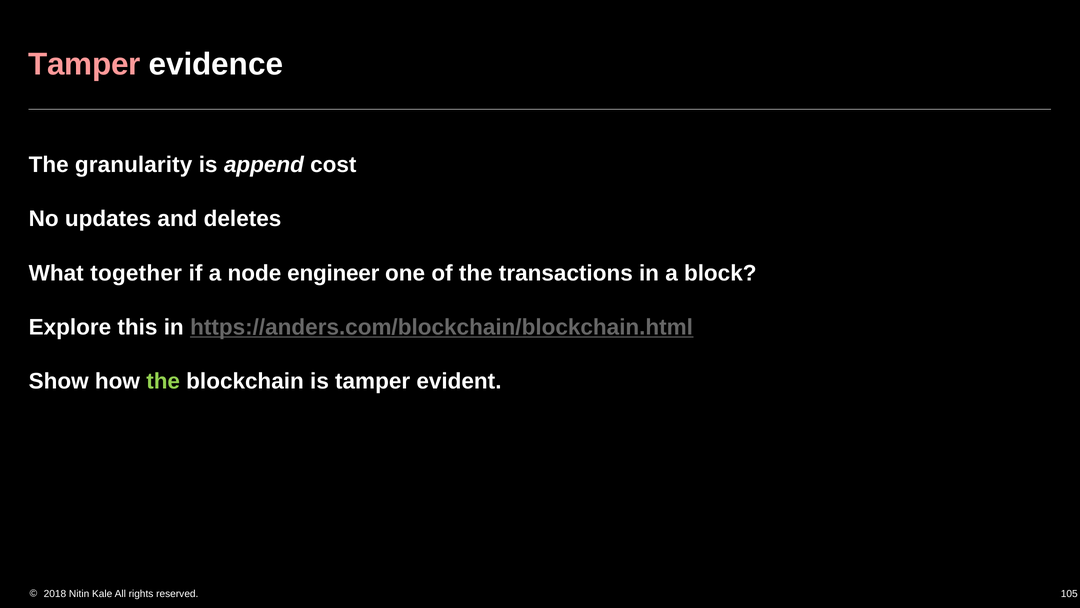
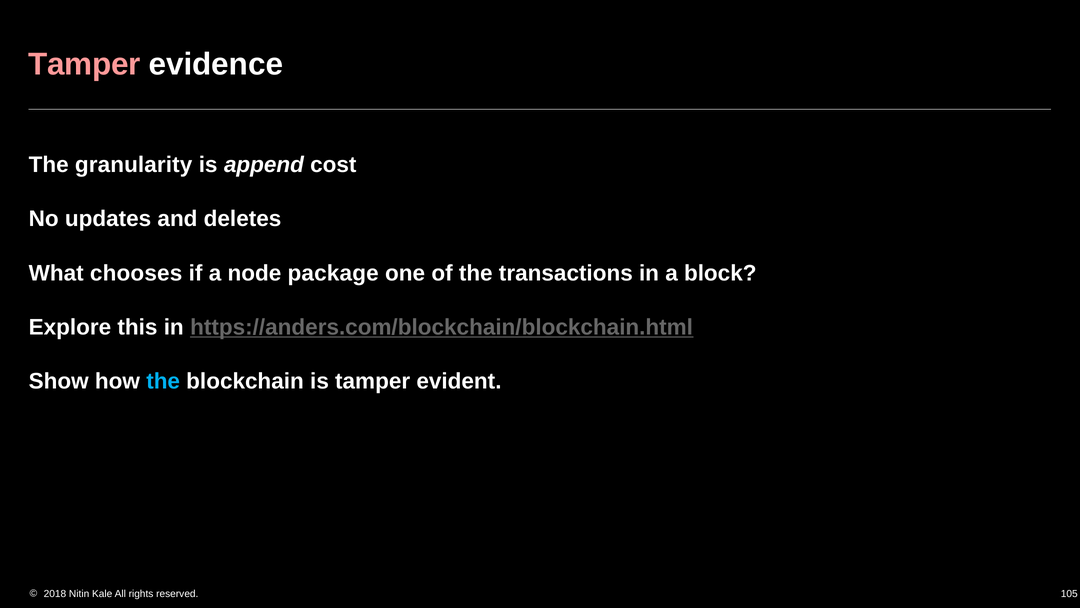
together: together -> chooses
engineer: engineer -> package
the at (163, 381) colour: light green -> light blue
